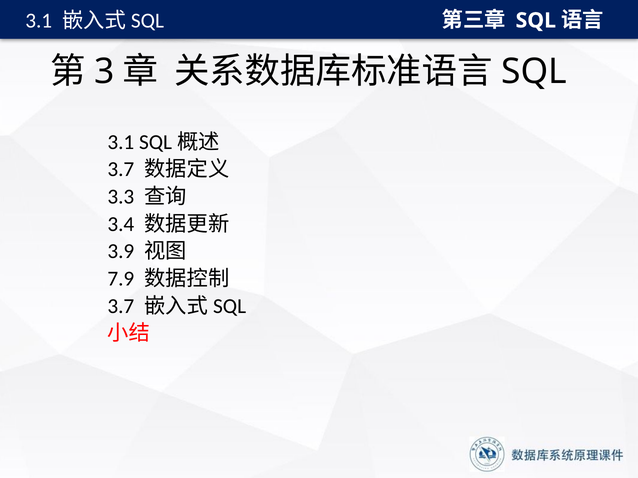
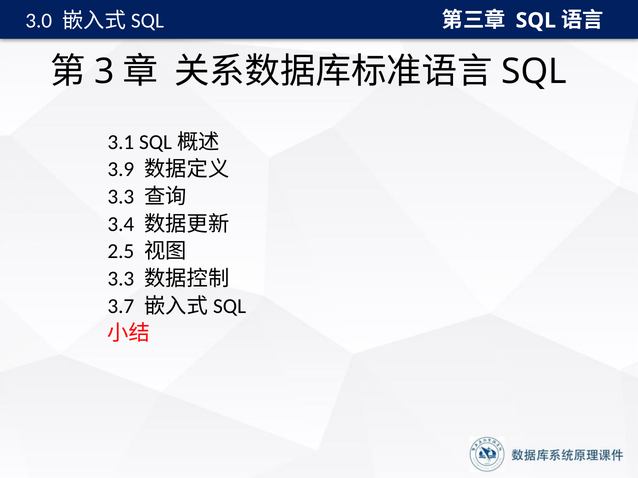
3.1 at (39, 21): 3.1 -> 3.0
3.7 at (121, 170): 3.7 -> 3.9
3.9: 3.9 -> 2.5
7.9 at (121, 279): 7.9 -> 3.3
